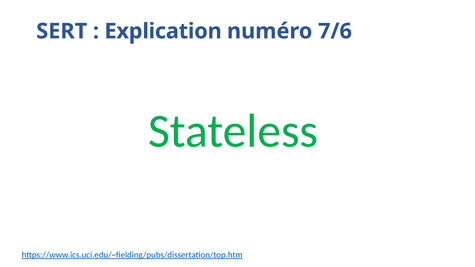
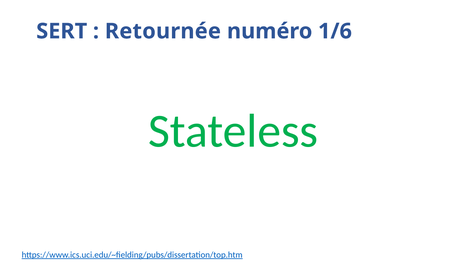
Explication: Explication -> Retournée
7/6: 7/6 -> 1/6
